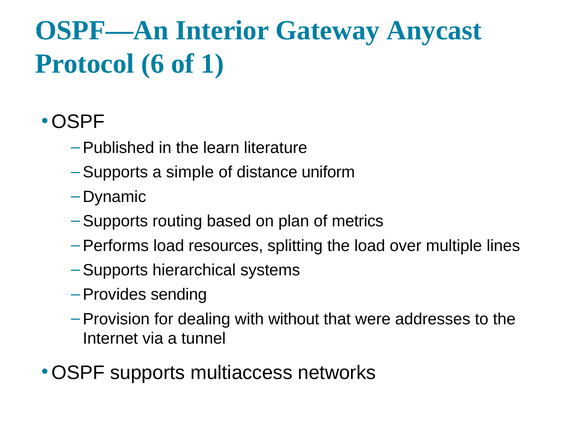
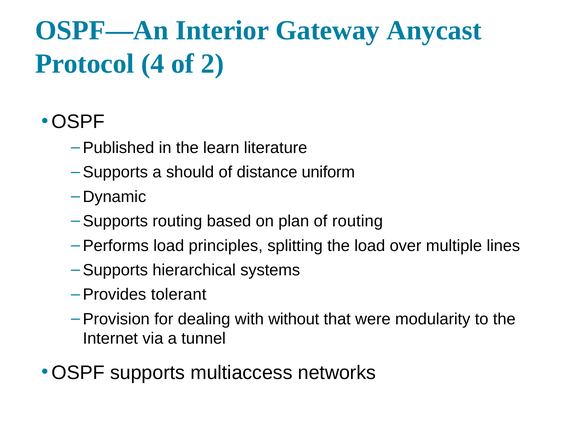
6: 6 -> 4
1: 1 -> 2
simple: simple -> should
of metrics: metrics -> routing
resources: resources -> principles
sending: sending -> tolerant
addresses: addresses -> modularity
